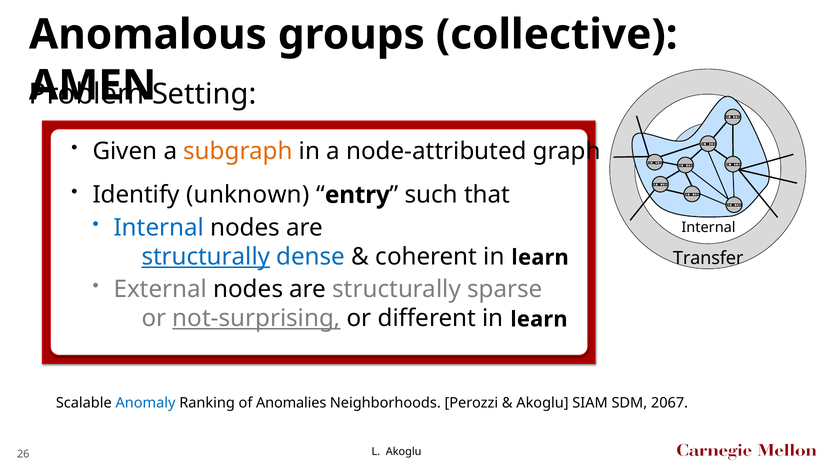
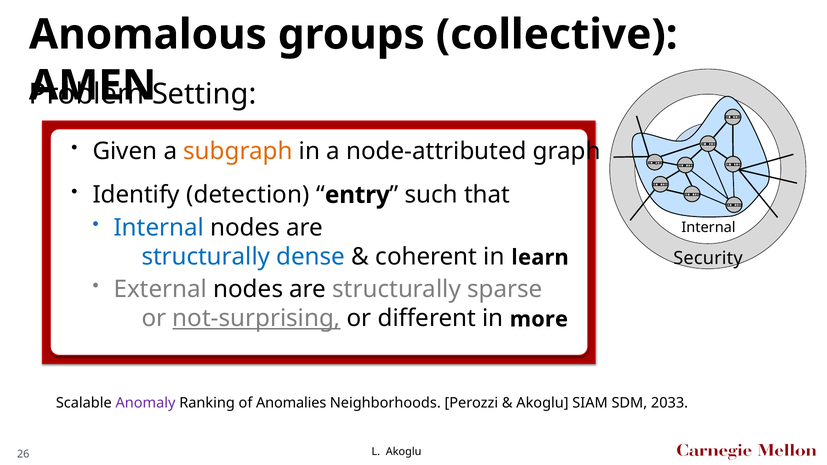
unknown: unknown -> detection
structurally at (206, 257) underline: present -> none
Transfer: Transfer -> Security
different in learn: learn -> more
Anomaly colour: blue -> purple
2067: 2067 -> 2033
